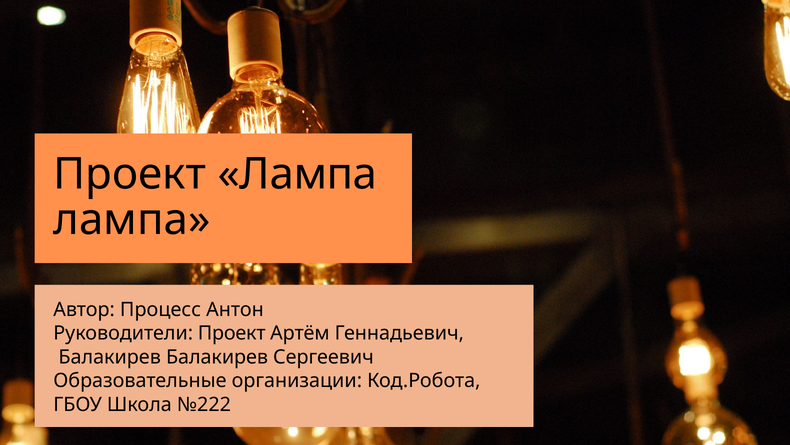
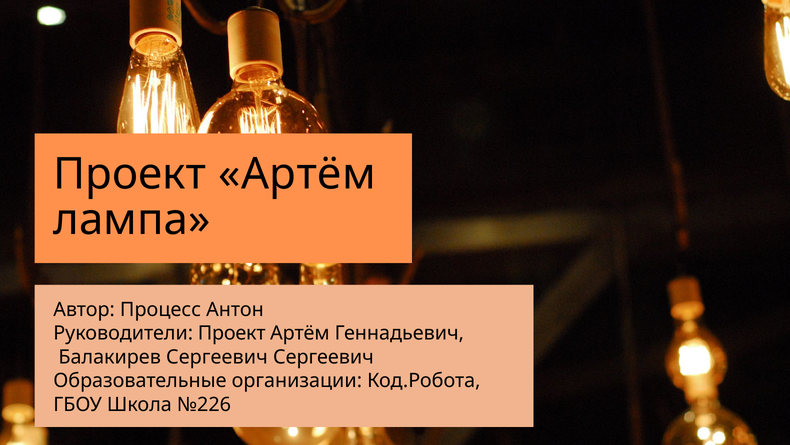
Лампа at (297, 174): Лампа -> Артём
Балакирев Балакирев: Балакирев -> Сергеевич
№222: №222 -> №226
